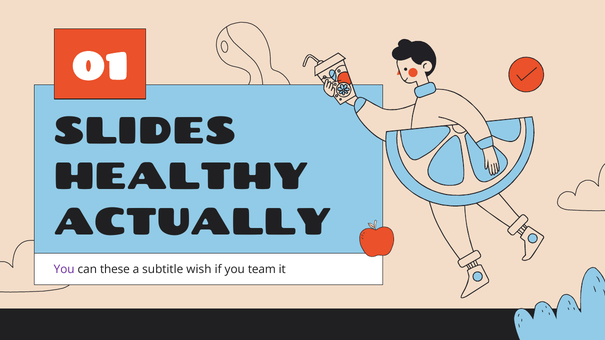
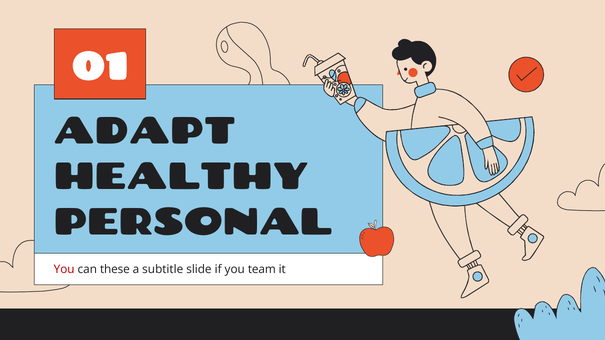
SLIDES: SLIDES -> ADAPT
ACTUALLY: ACTUALLY -> PERSONAL
You at (64, 270) colour: purple -> red
wish: wish -> slide
